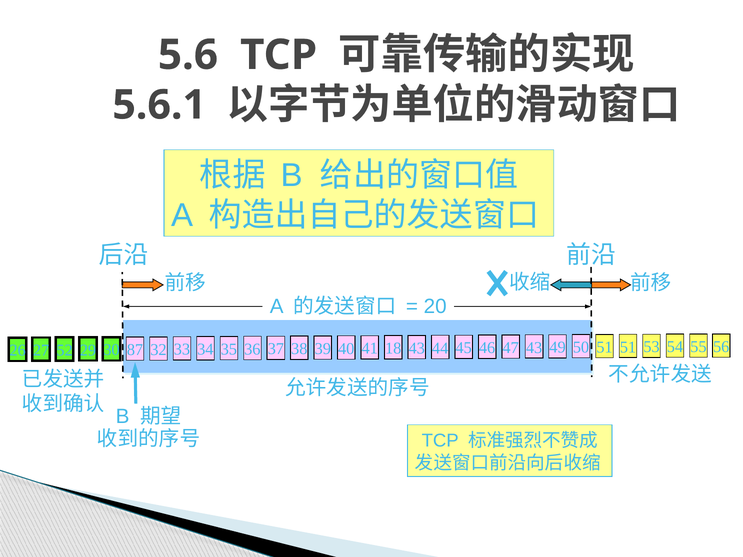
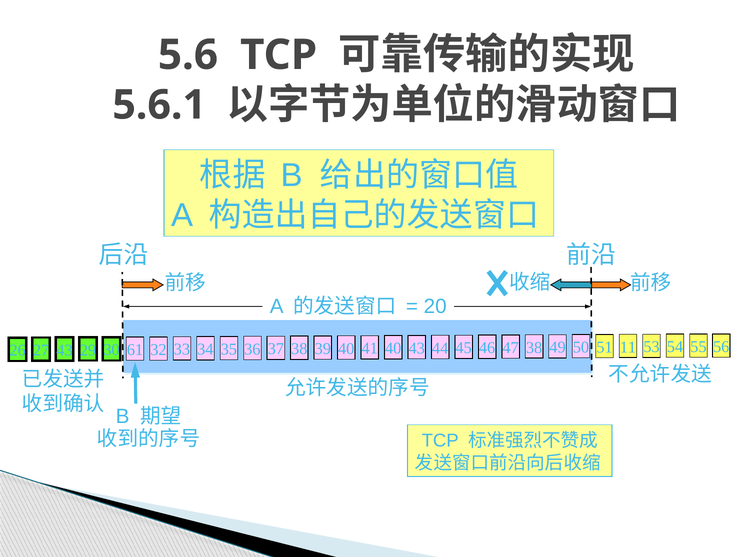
27 52: 52 -> 43
87: 87 -> 61
41 18: 18 -> 40
47 43: 43 -> 38
51 51: 51 -> 11
